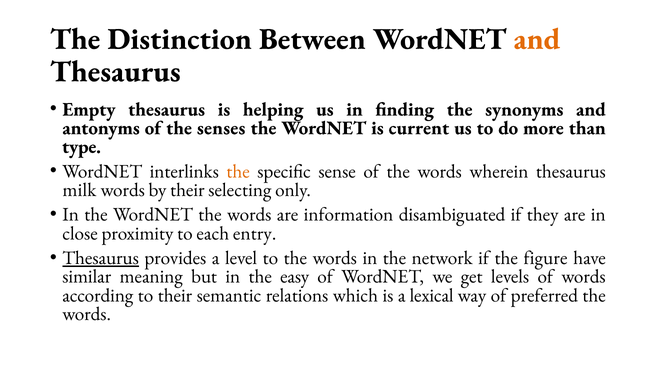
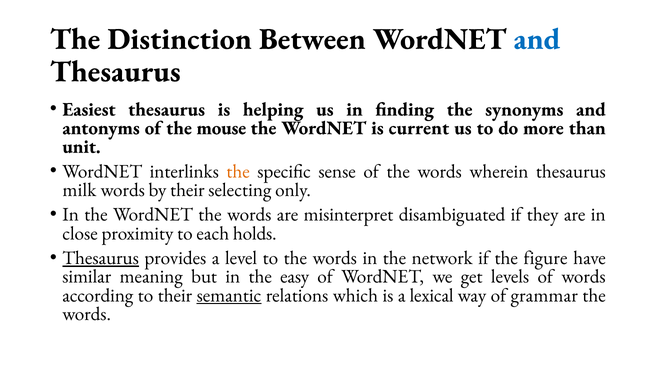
and at (537, 39) colour: orange -> blue
Empty: Empty -> Easiest
senses: senses -> mouse
type: type -> unit
information: information -> misinterpret
entry: entry -> holds
semantic underline: none -> present
preferred: preferred -> grammar
